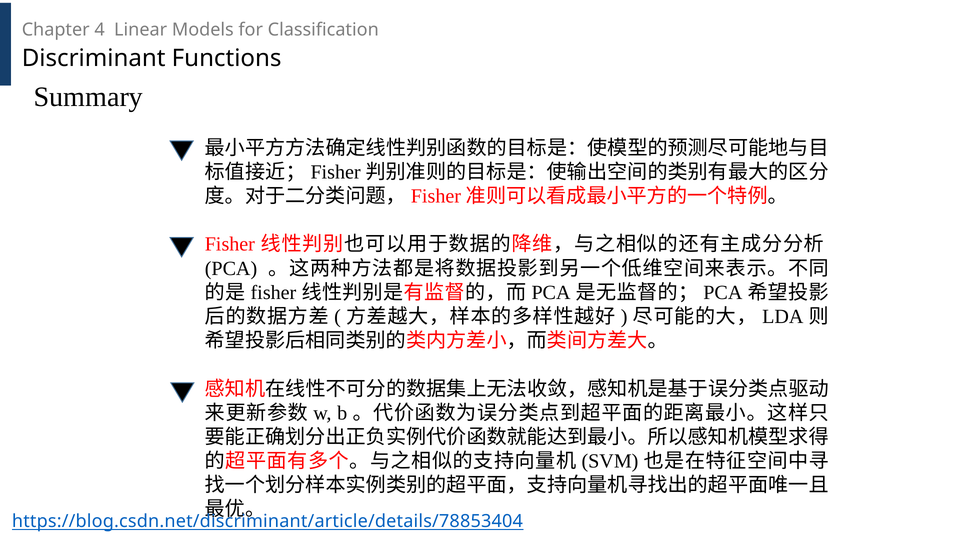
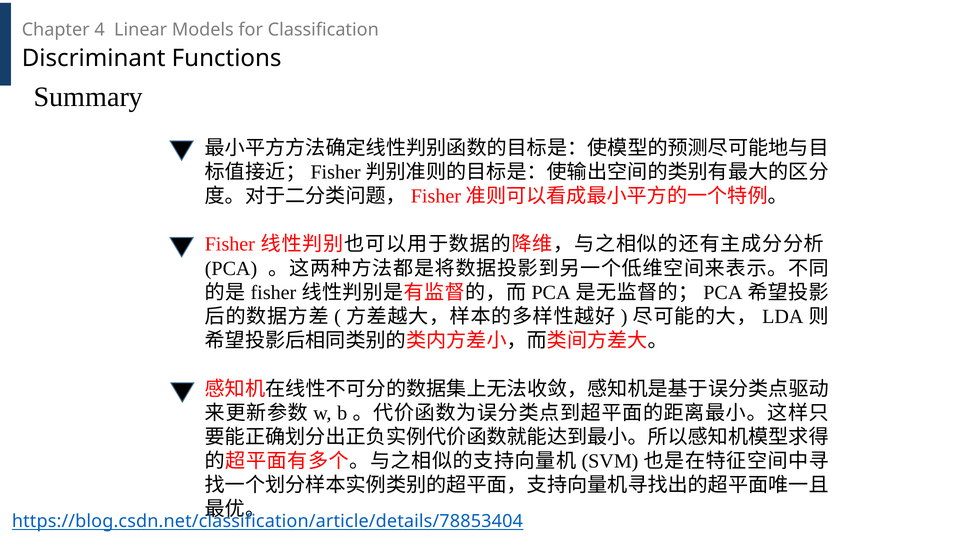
https://blog.csdn.net/discriminant/article/details/78853404: https://blog.csdn.net/discriminant/article/details/78853404 -> https://blog.csdn.net/classification/article/details/78853404
